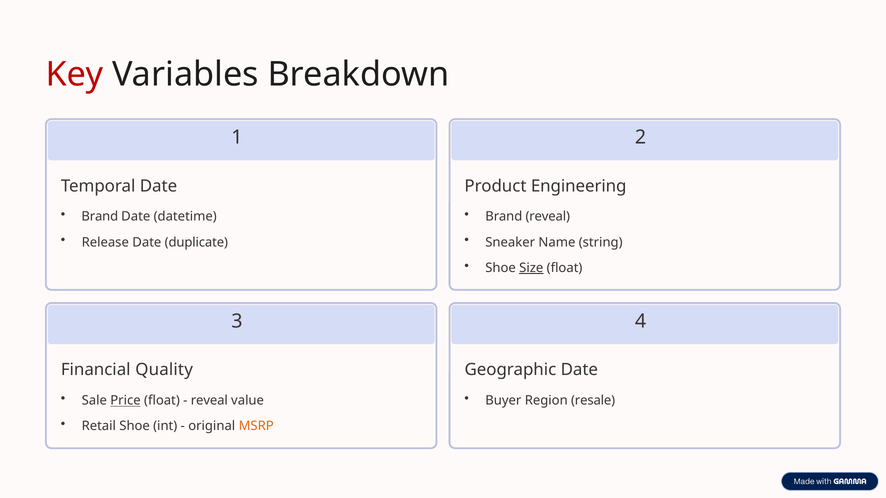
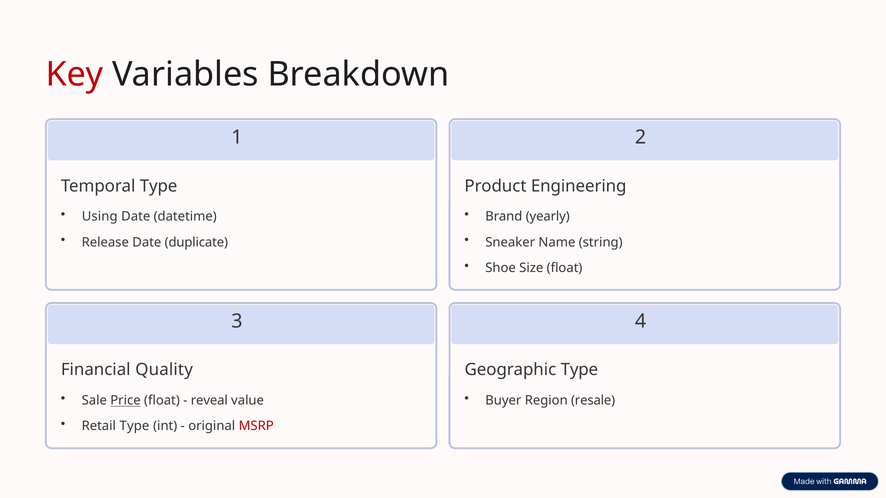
Temporal Date: Date -> Type
Brand at (100, 217): Brand -> Using
Brand reveal: reveal -> yearly
Size underline: present -> none
Geographic Date: Date -> Type
Retail Shoe: Shoe -> Type
MSRP colour: orange -> red
